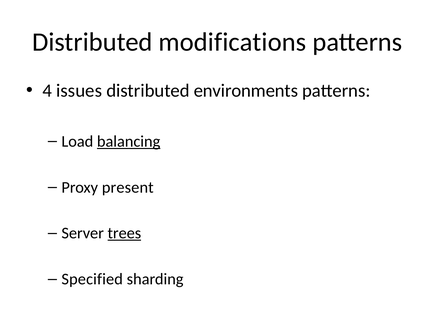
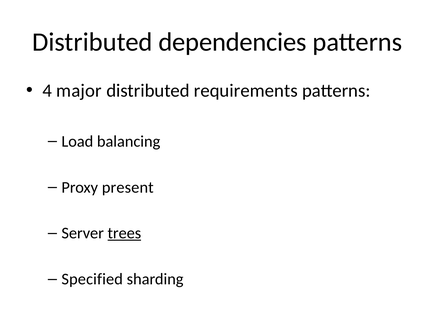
modifications: modifications -> dependencies
issues: issues -> major
environments: environments -> requirements
balancing underline: present -> none
